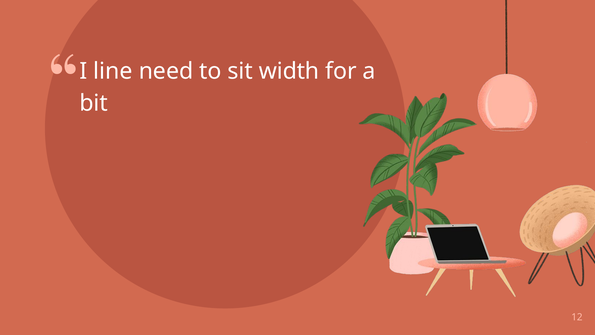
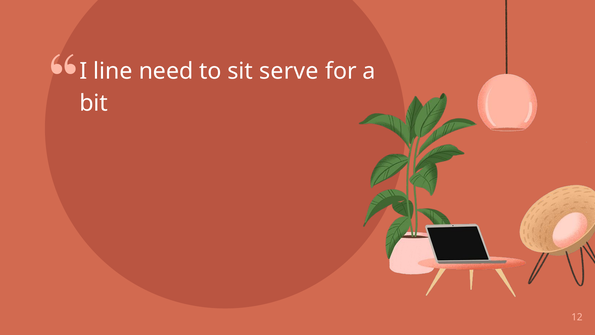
width: width -> serve
